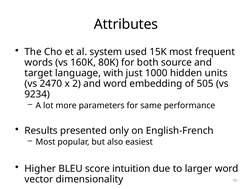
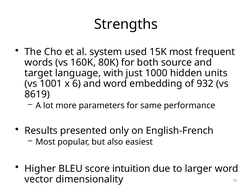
Attributes: Attributes -> Strengths
2470: 2470 -> 1001
2: 2 -> 6
505: 505 -> 932
9234: 9234 -> 8619
